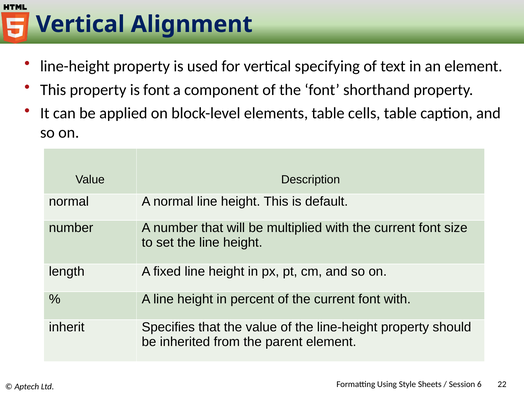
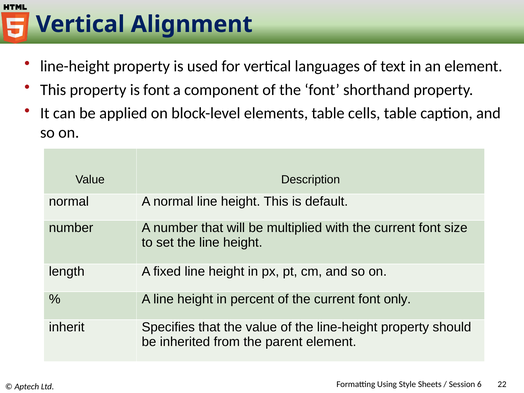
specifying: specifying -> languages
font with: with -> only
